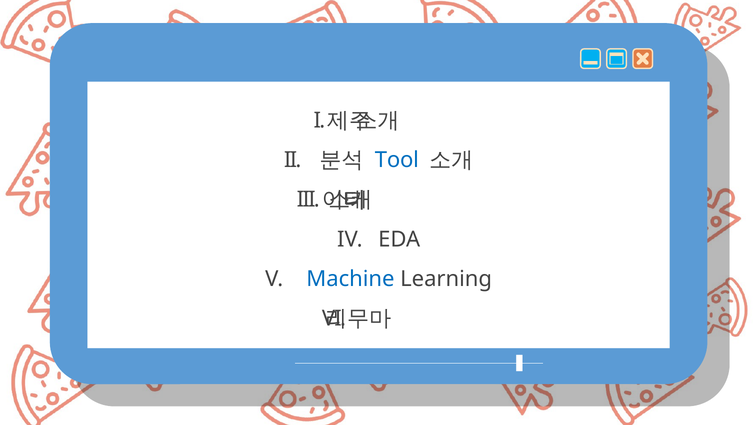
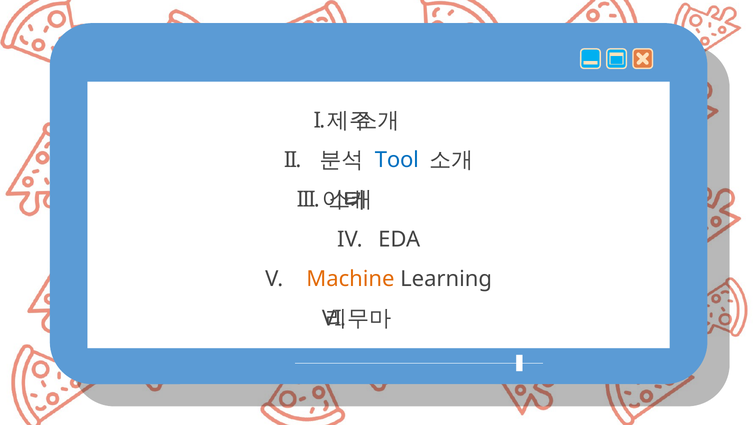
Machine colour: blue -> orange
